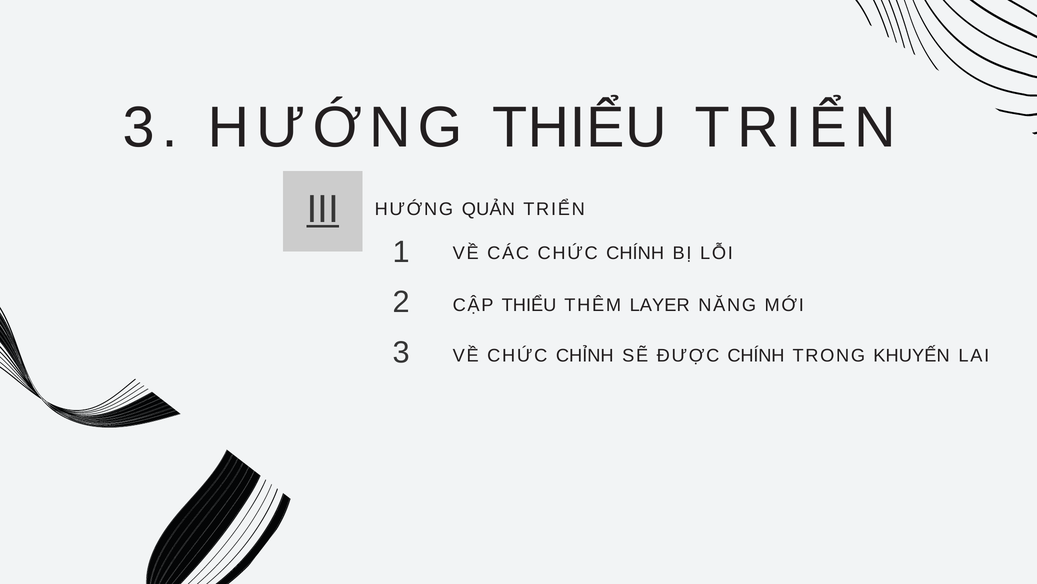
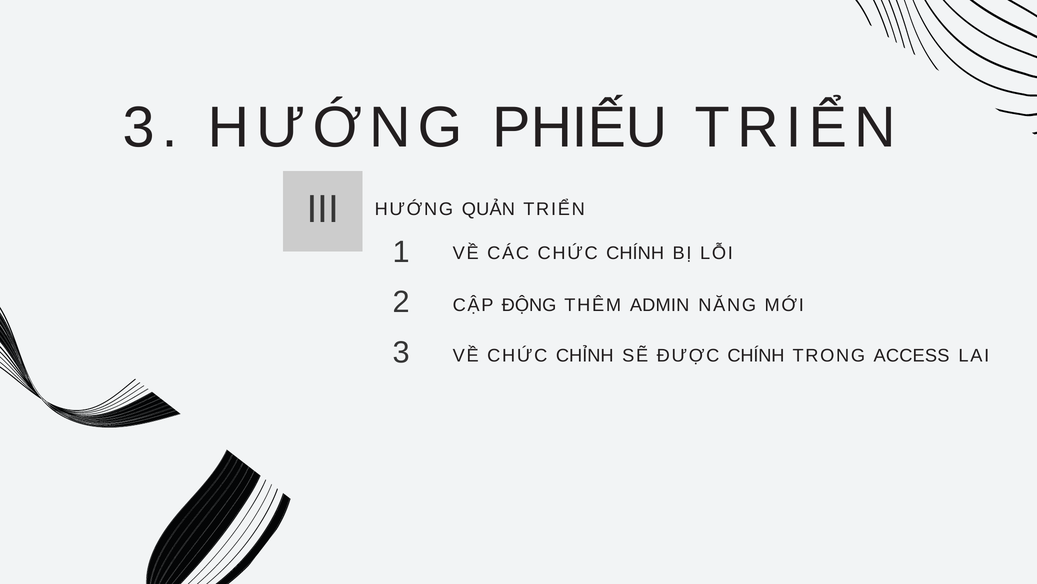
HƯỚNG THIỂU: THIỂU -> PHIẾU
III underline: present -> none
CẬP THIỂU: THIỂU -> ĐỘNG
LAYER: LAYER -> ADMIN
KHUYẾN: KHUYẾN -> ACCESS
